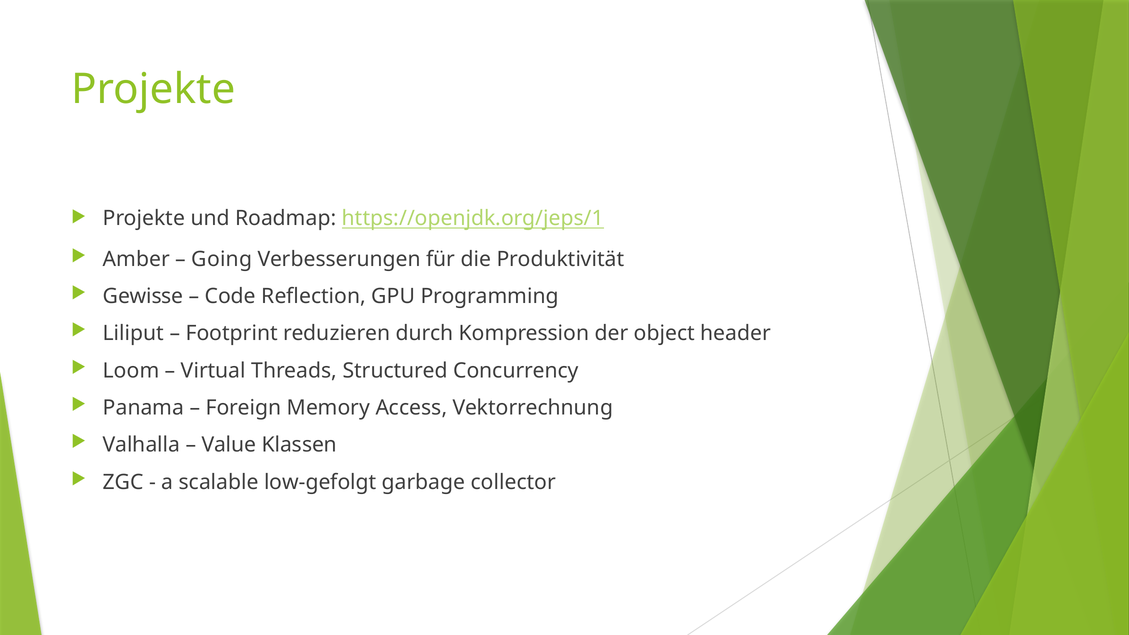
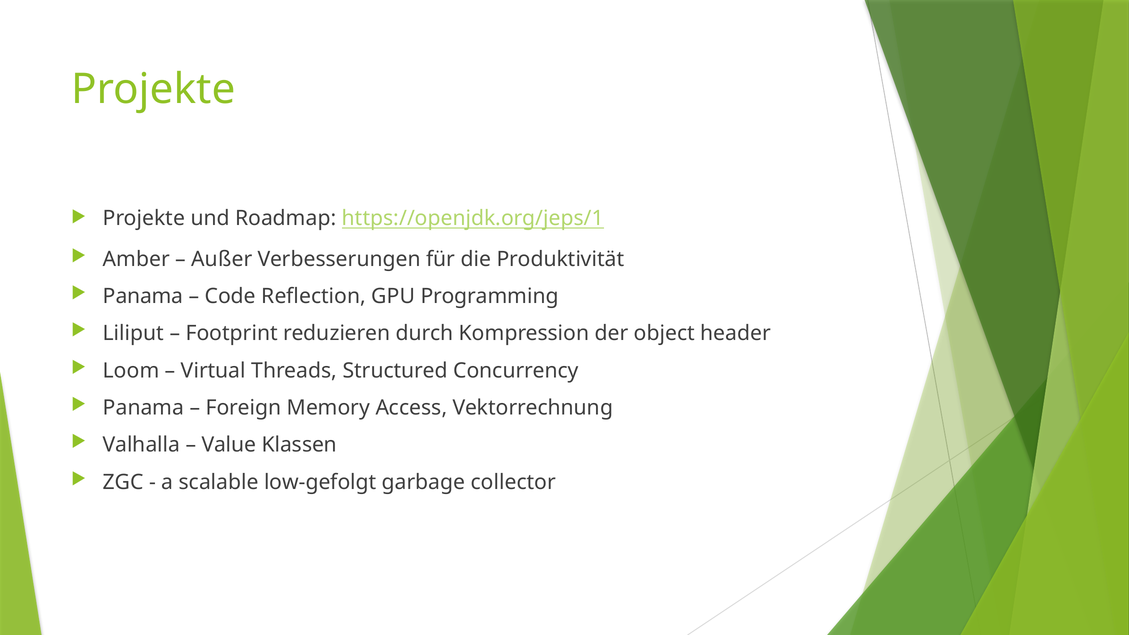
Going: Going -> Außer
Gewisse at (143, 296): Gewisse -> Panama
